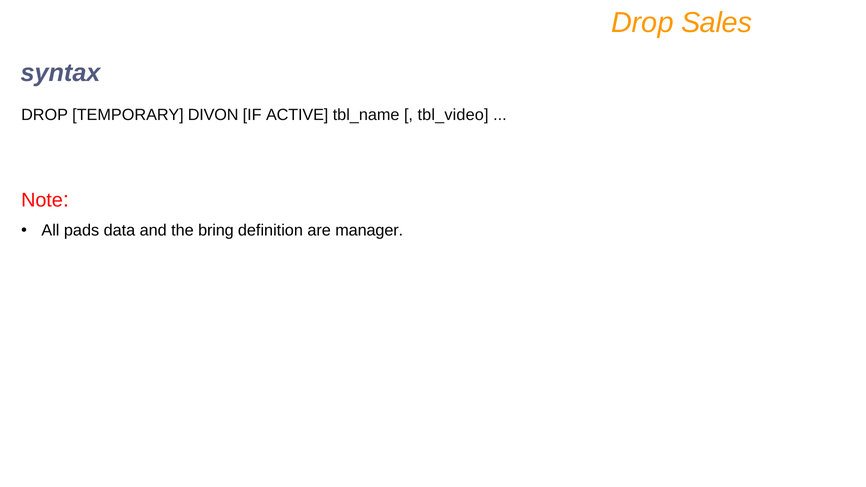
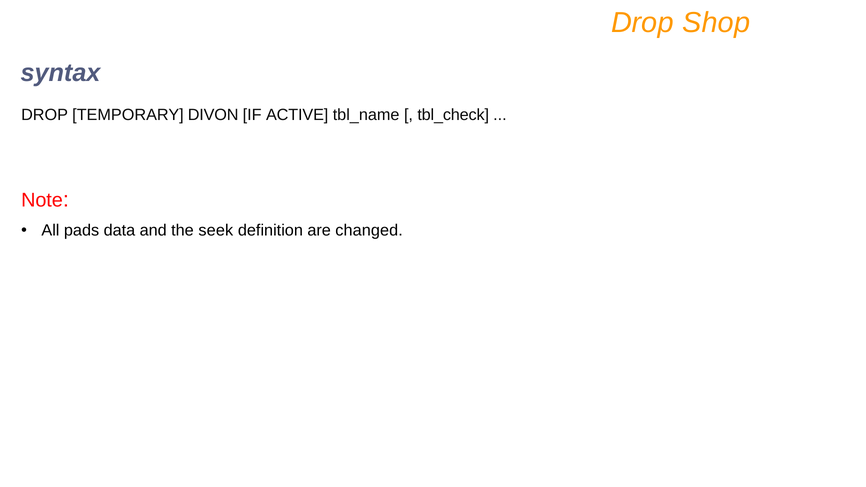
Sales: Sales -> Shop
tbl_video: tbl_video -> tbl_check
bring: bring -> seek
manager: manager -> changed
